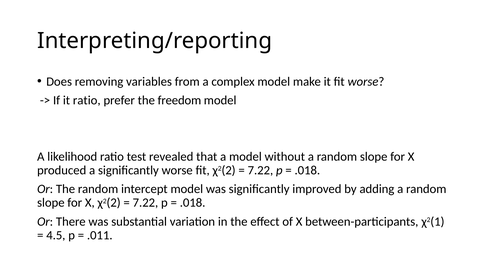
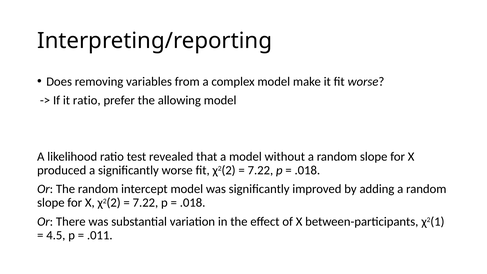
freedom: freedom -> allowing
